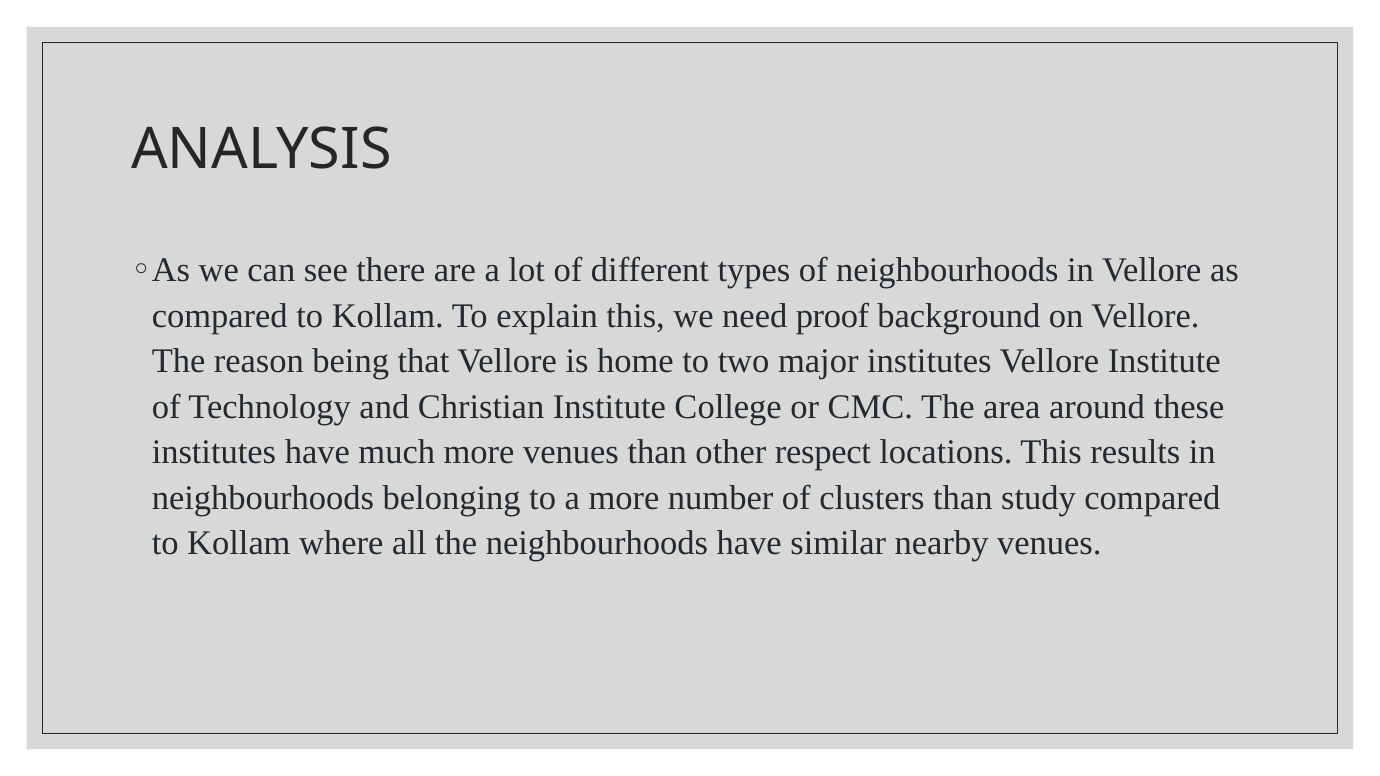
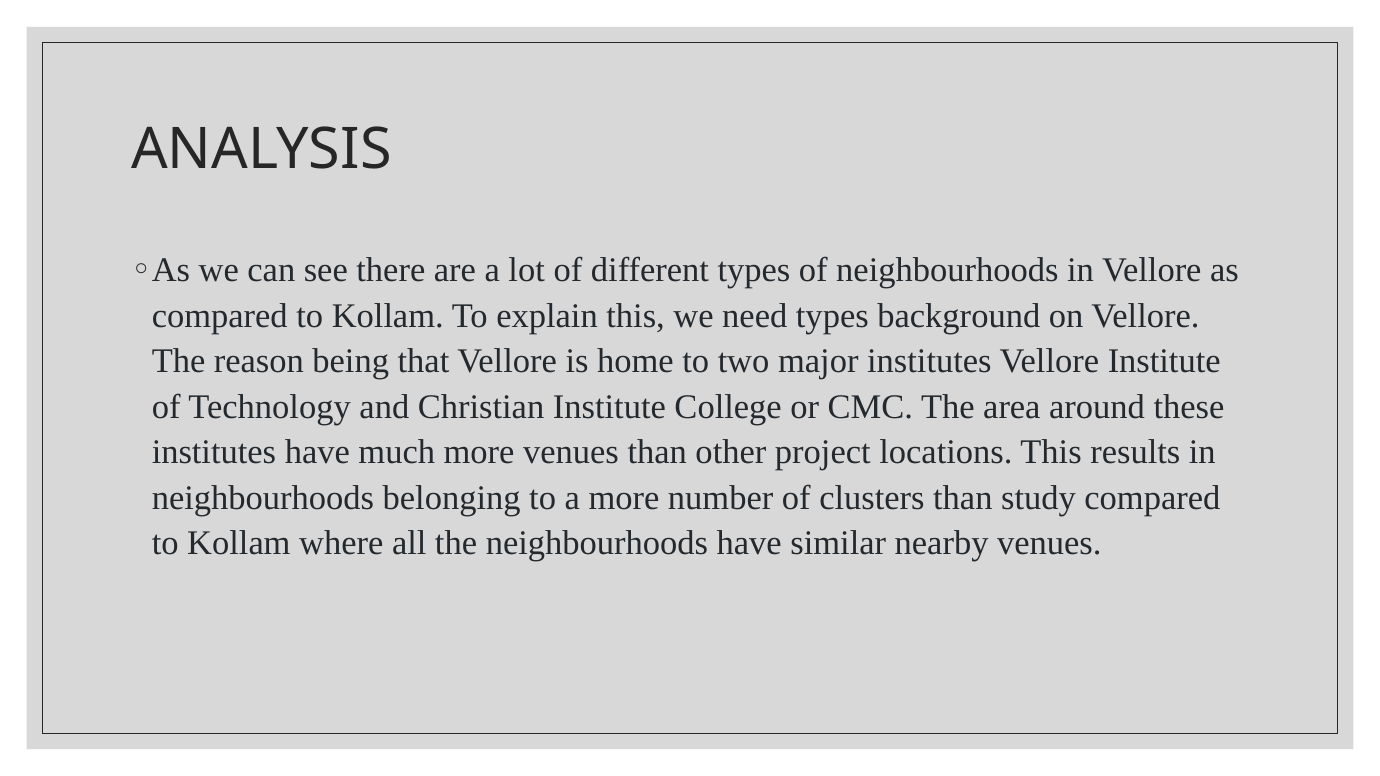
need proof: proof -> types
respect: respect -> project
